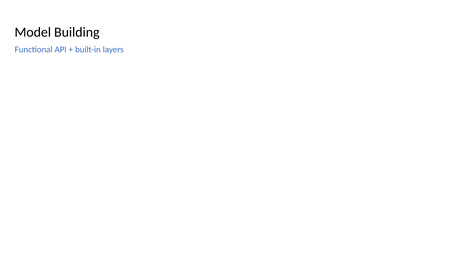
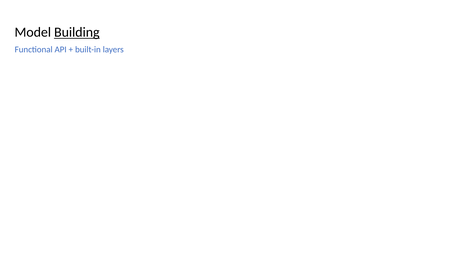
Building underline: none -> present
